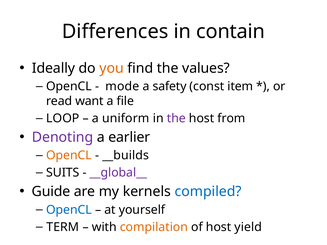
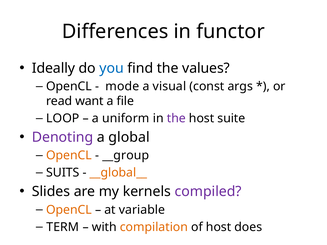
contain: contain -> functor
you colour: orange -> blue
safety: safety -> visual
item: item -> args
from: from -> suite
earlier: earlier -> global
__builds: __builds -> __group
__global__ colour: purple -> orange
Guide: Guide -> Slides
compiled colour: blue -> purple
OpenCL at (69, 210) colour: blue -> orange
yourself: yourself -> variable
yield: yield -> does
